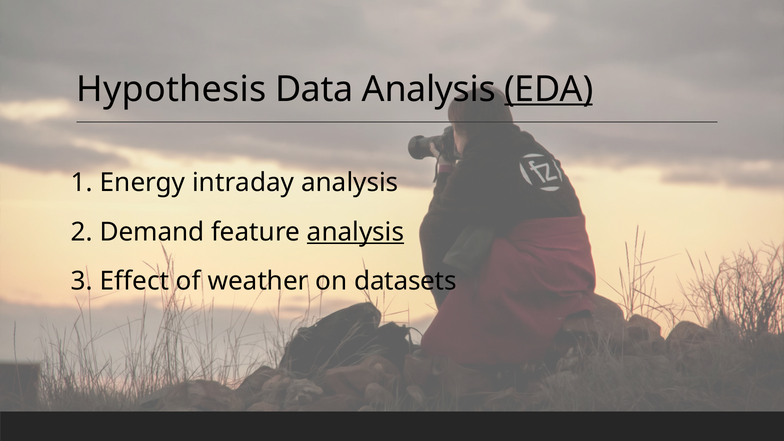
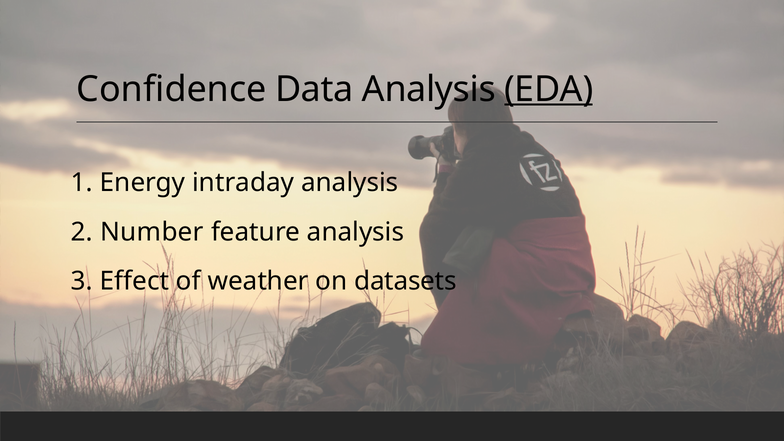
Hypothesis: Hypothesis -> Confidence
Demand: Demand -> Number
analysis at (355, 232) underline: present -> none
